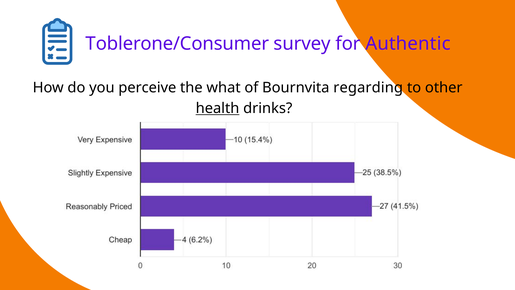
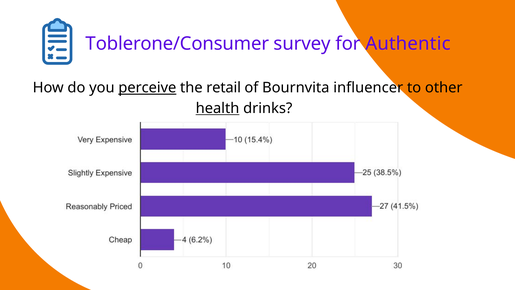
perceive underline: none -> present
what: what -> retail
regarding: regarding -> influencer
